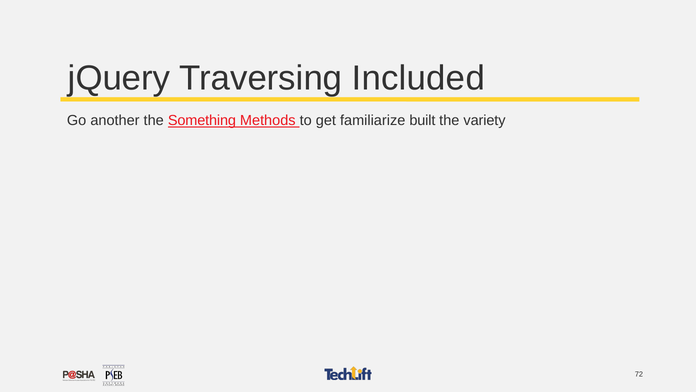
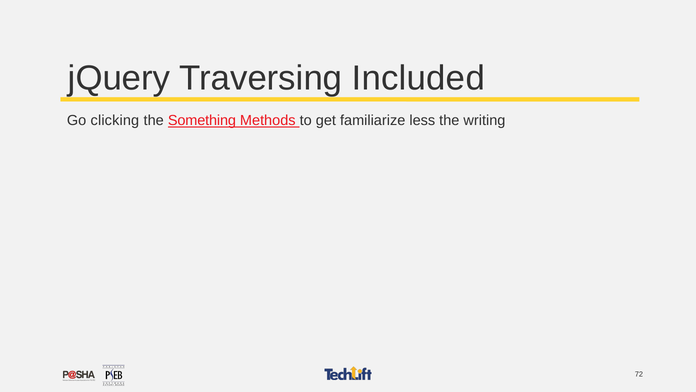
another: another -> clicking
built: built -> less
variety: variety -> writing
